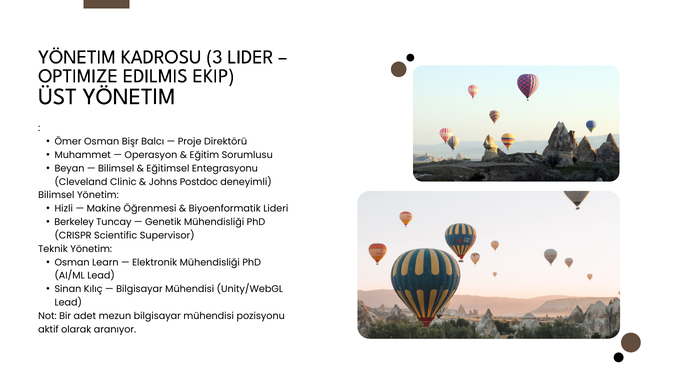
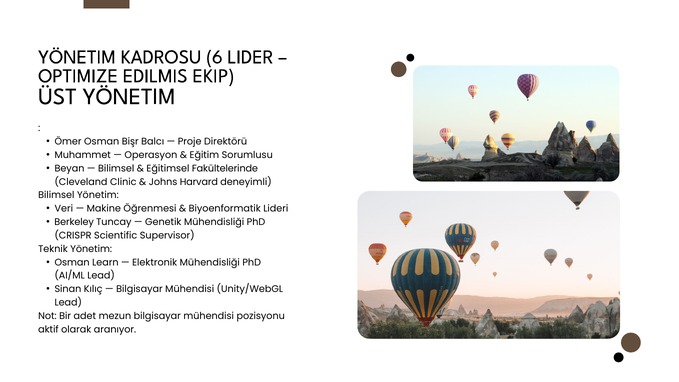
3: 3 -> 6
Entegrasyonu: Entegrasyonu -> Fakültelerinde
Postdoc: Postdoc -> Harvard
Hizli: Hizli -> Veri
